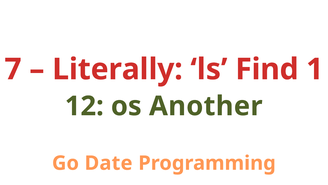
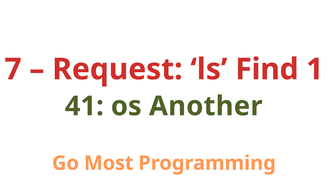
Literally: Literally -> Request
12: 12 -> 41
Date: Date -> Most
